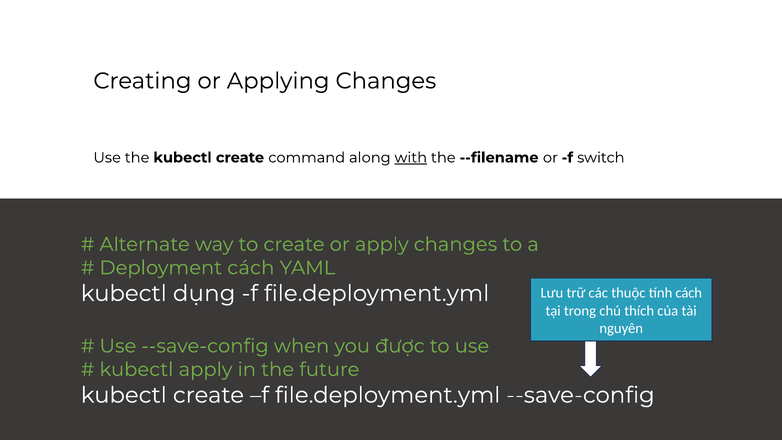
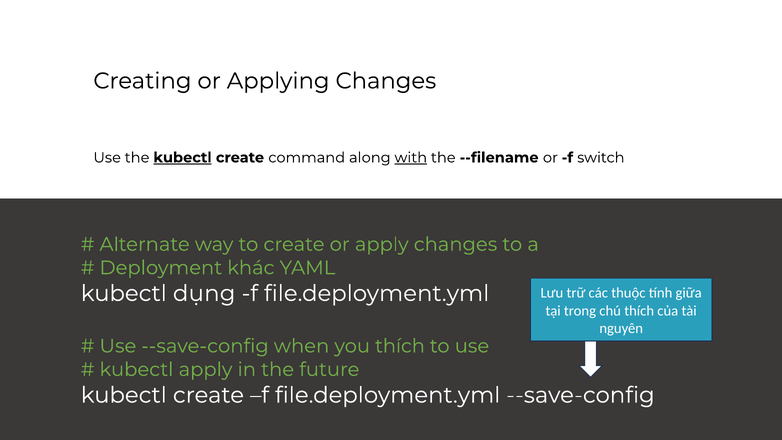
kubectl at (183, 158) underline: none -> present
Deployment cách: cách -> khác
tính cách: cách -> giữa
you được: được -> thích
